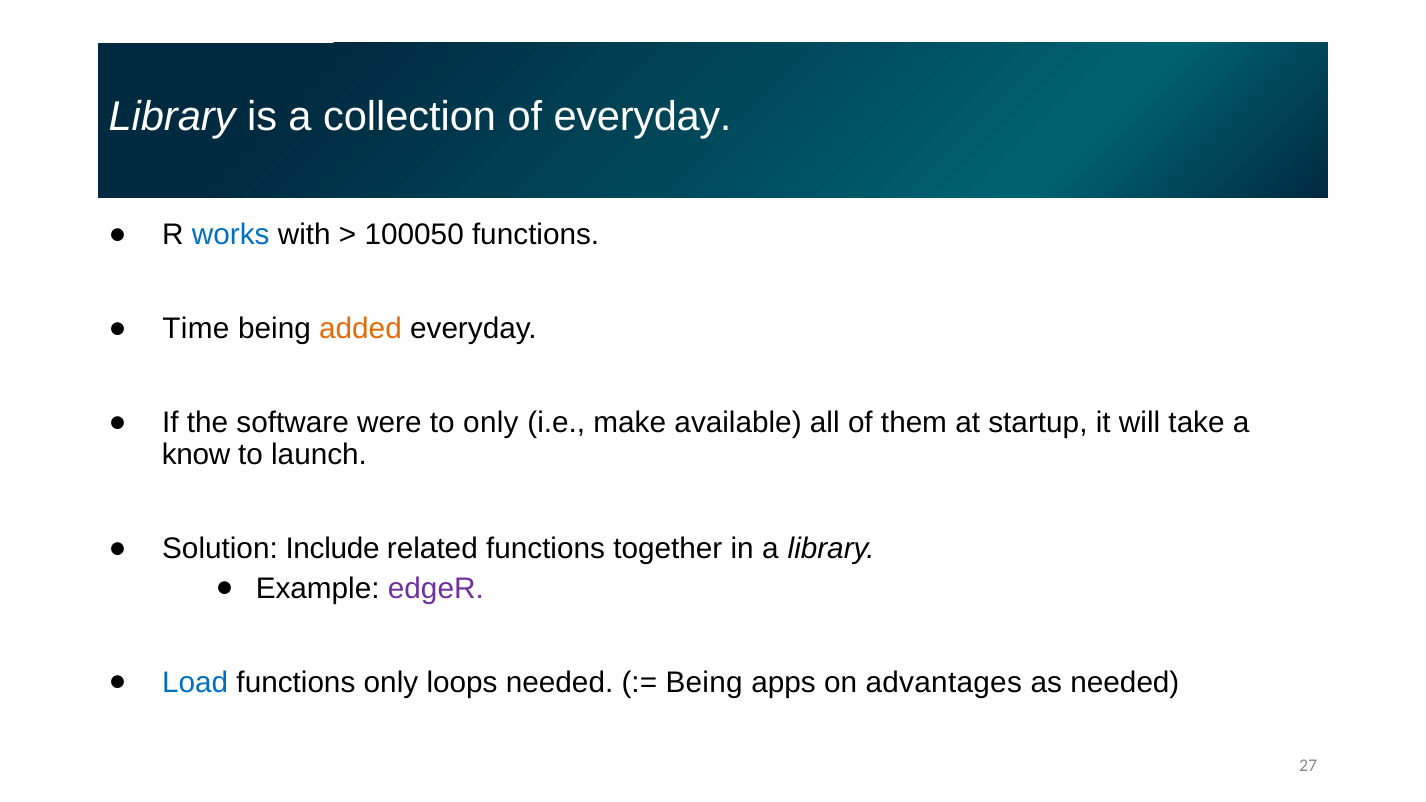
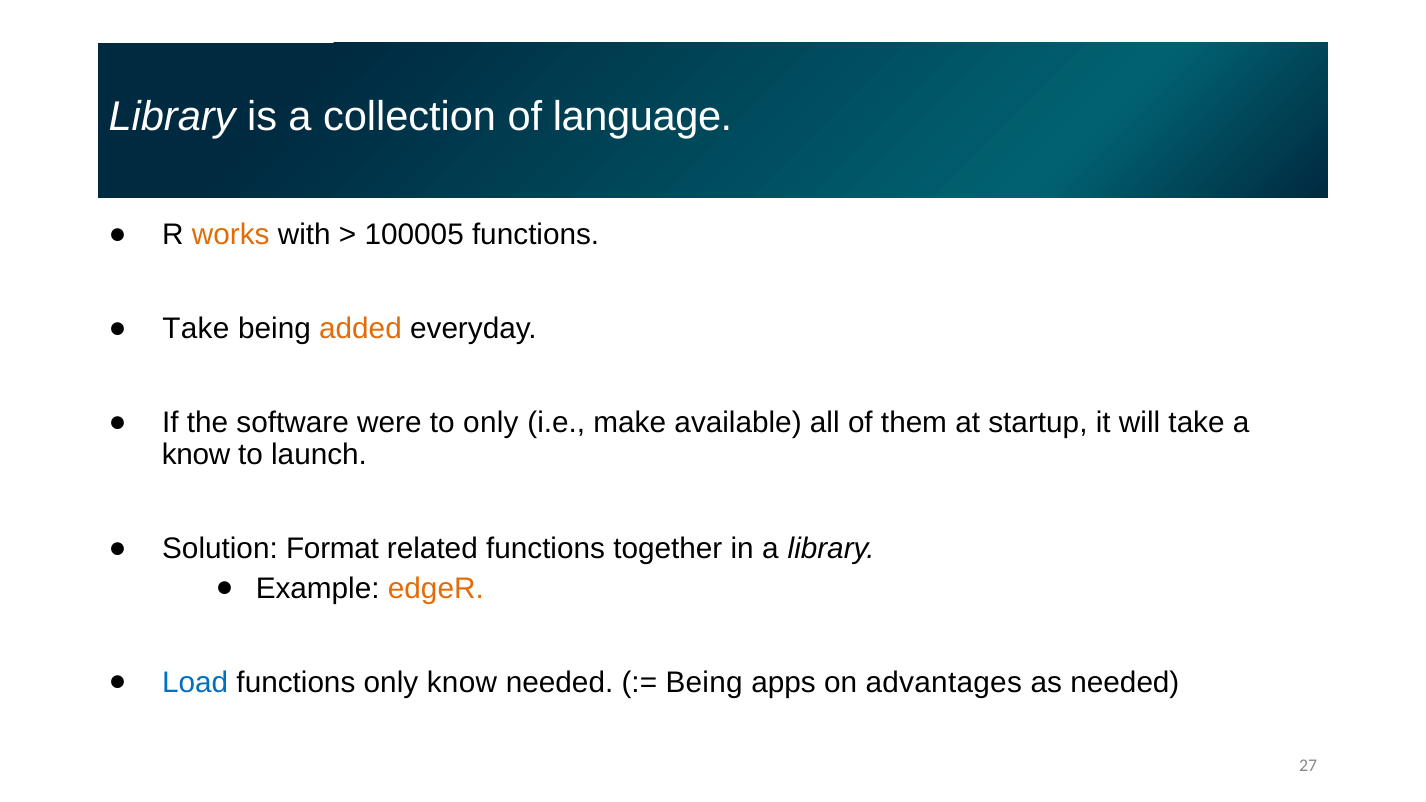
of everyday: everyday -> language
works colour: blue -> orange
100050: 100050 -> 100005
Time at (196, 329): Time -> Take
Include: Include -> Format
edgeR colour: purple -> orange
only loops: loops -> know
